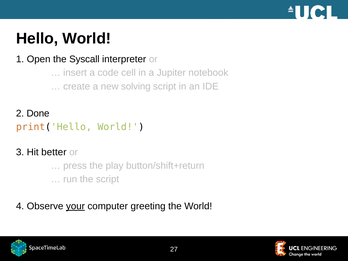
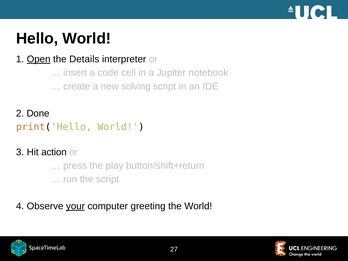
Open underline: none -> present
Syscall: Syscall -> Details
better: better -> action
